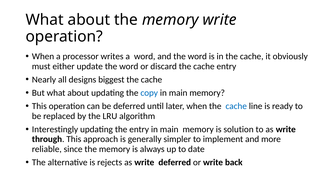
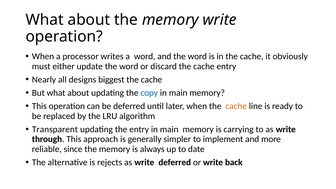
cache at (236, 106) colour: blue -> orange
Interestingly: Interestingly -> Transparent
solution: solution -> carrying
